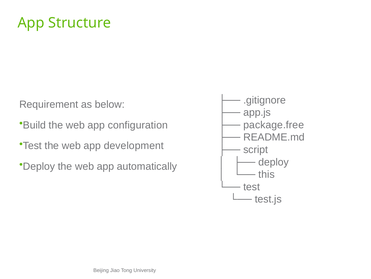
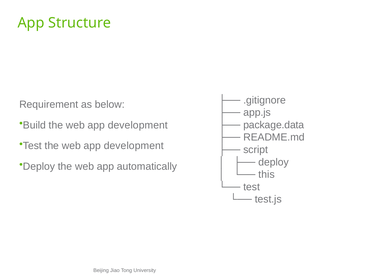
configuration at (138, 125): configuration -> development
package.free: package.free -> package.data
